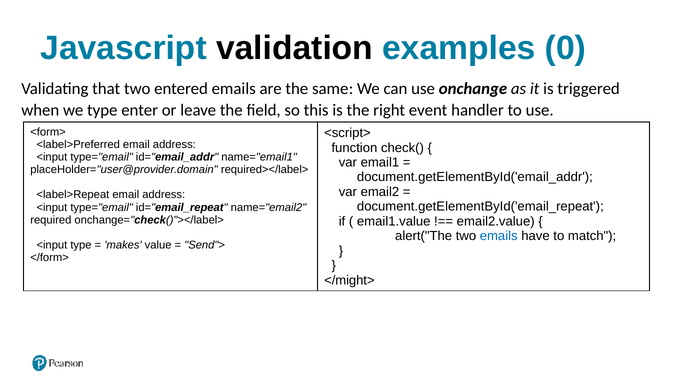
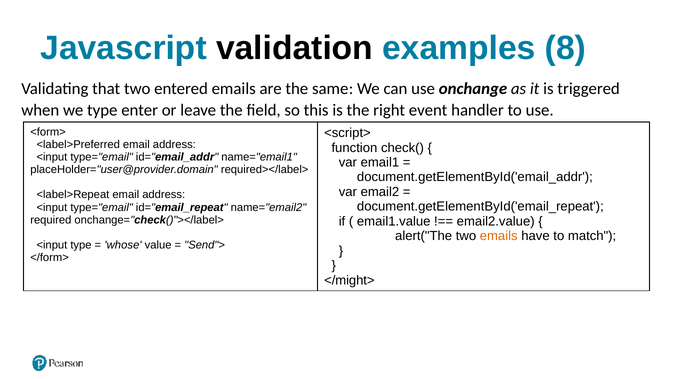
0: 0 -> 8
emails at (499, 236) colour: blue -> orange
makes: makes -> whose
